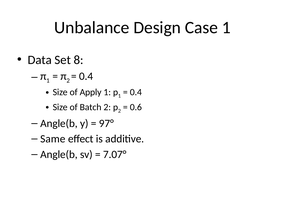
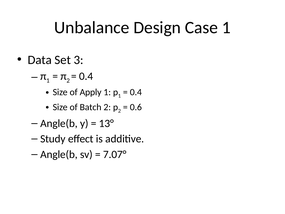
8: 8 -> 3
97°: 97° -> 13°
Same: Same -> Study
